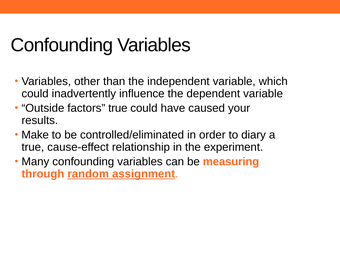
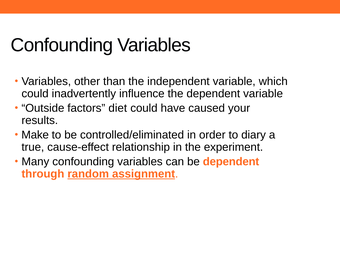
factors true: true -> diet
be measuring: measuring -> dependent
